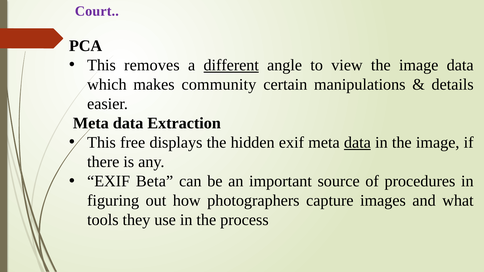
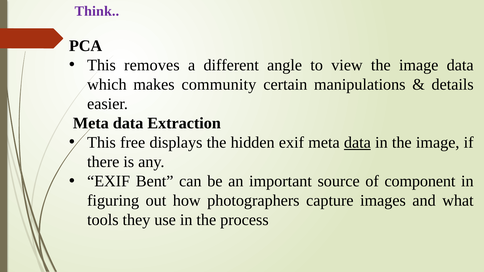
Court: Court -> Think
different underline: present -> none
Beta: Beta -> Bent
procedures: procedures -> component
